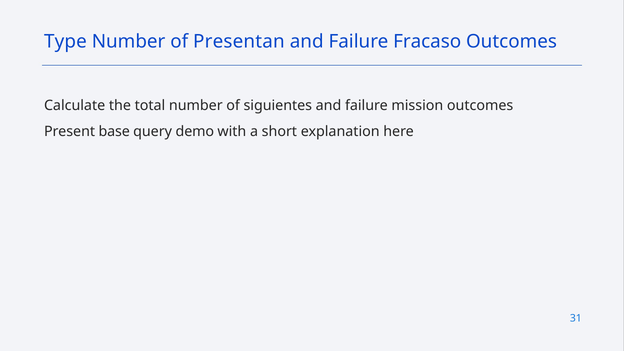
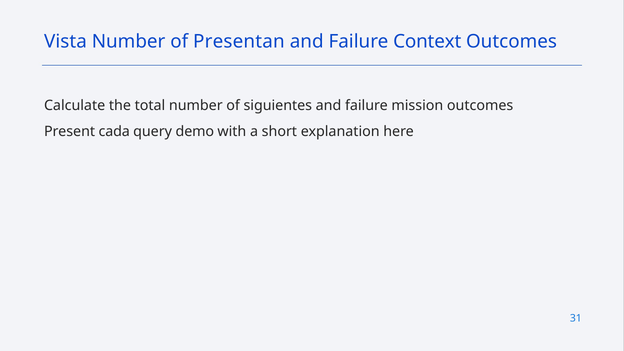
Type: Type -> Vista
Fracaso: Fracaso -> Context
base: base -> cada
